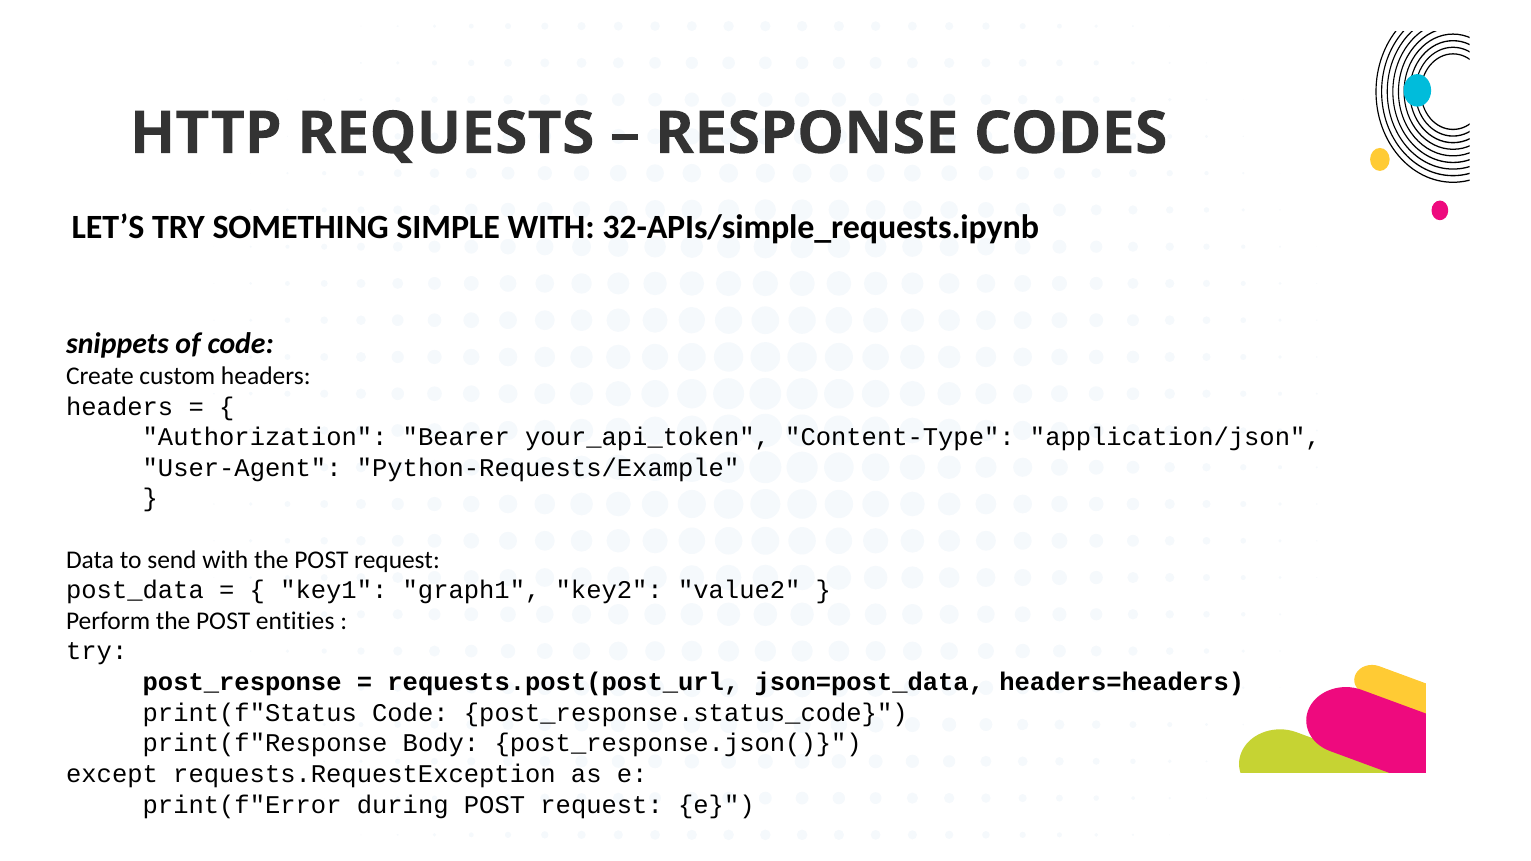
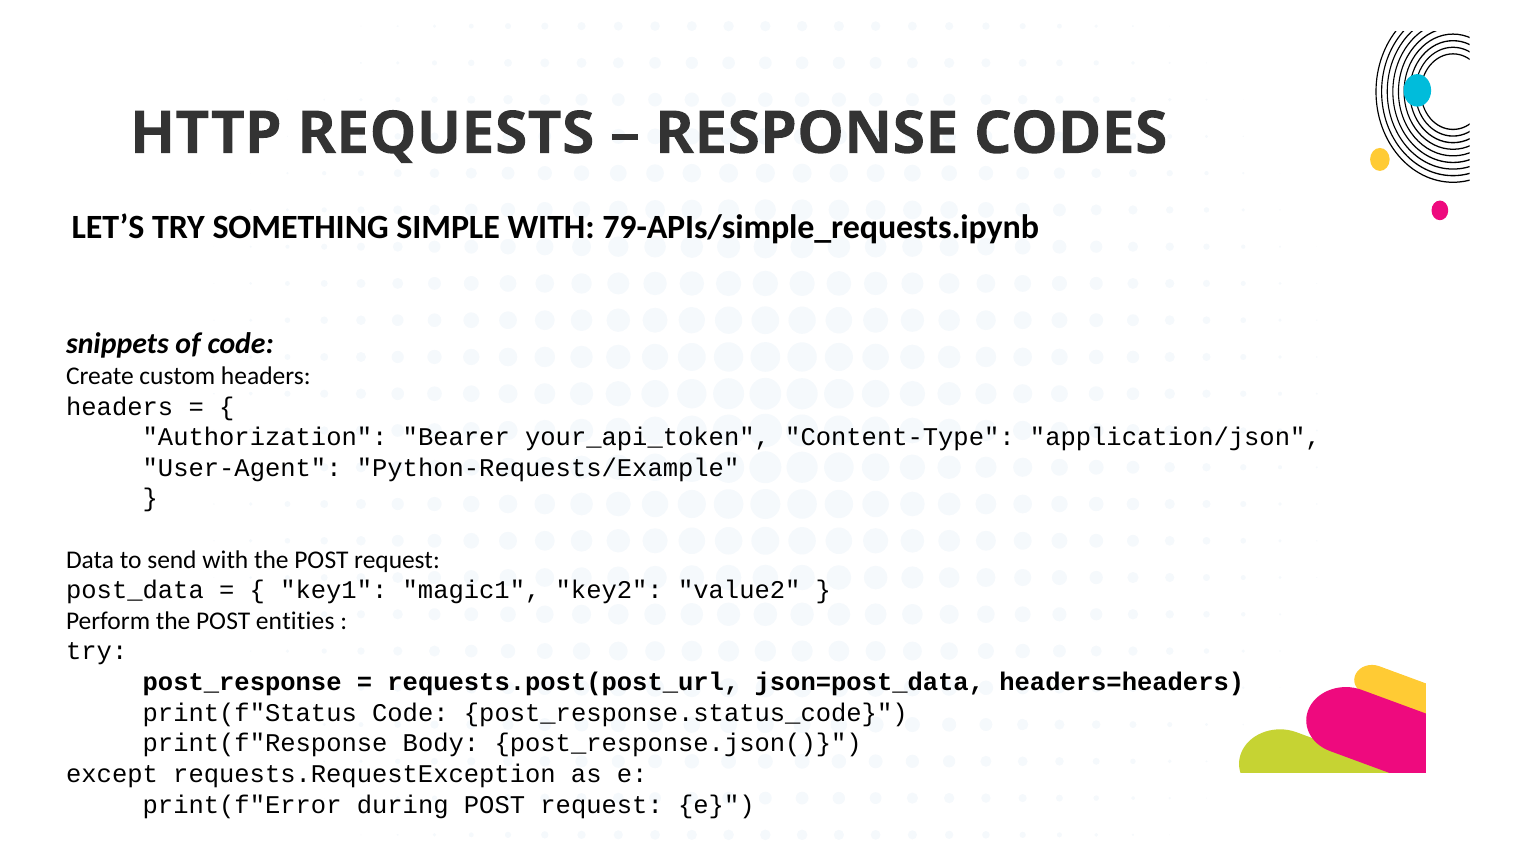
32-APIs/simple_requests.ipynb: 32-APIs/simple_requests.ipynb -> 79-APIs/simple_requests.ipynb
graph1: graph1 -> magic1
